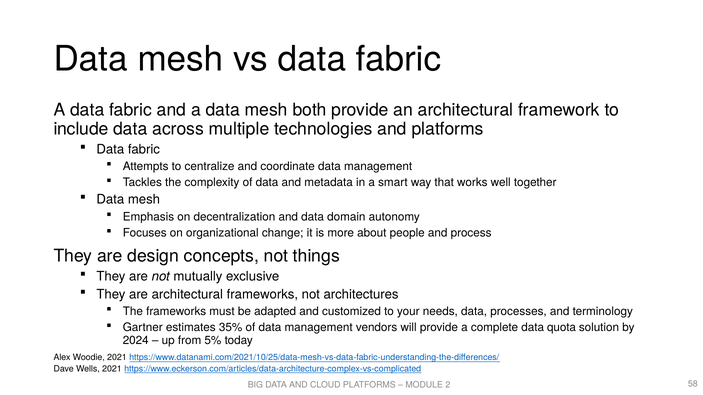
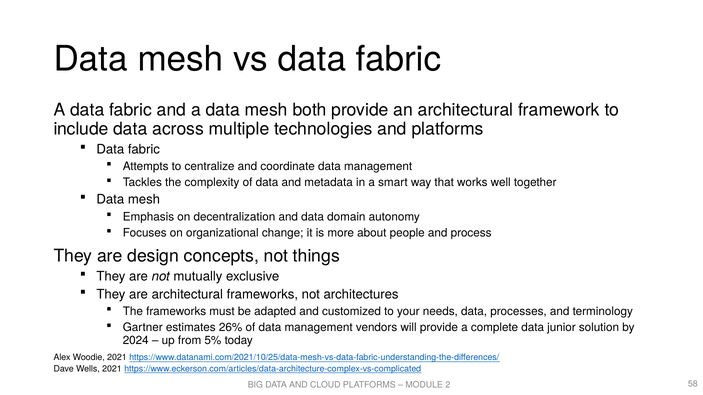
35%: 35% -> 26%
quota: quota -> junior
